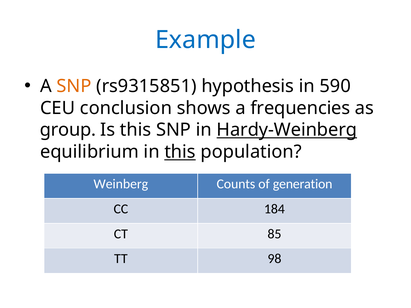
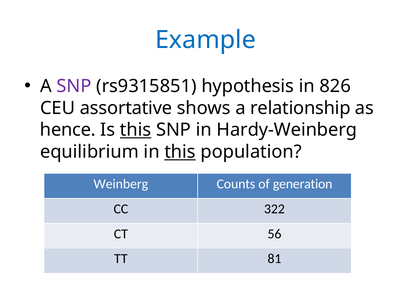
SNP at (74, 86) colour: orange -> purple
590: 590 -> 826
conclusion: conclusion -> assortative
frequencies: frequencies -> relationship
group: group -> hence
this at (136, 130) underline: none -> present
Hardy-Weinberg underline: present -> none
184: 184 -> 322
85: 85 -> 56
98: 98 -> 81
